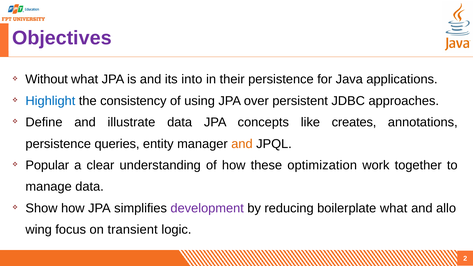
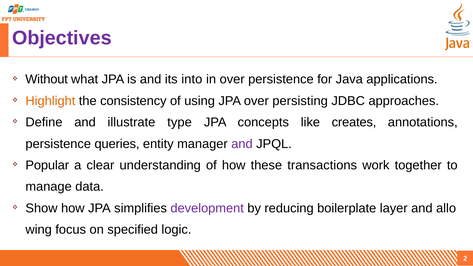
in their: their -> over
Highlight colour: blue -> orange
persistent: persistent -> persisting
illustrate data: data -> type
and at (242, 144) colour: orange -> purple
optimization: optimization -> transactions
boilerplate what: what -> layer
transient: transient -> specified
